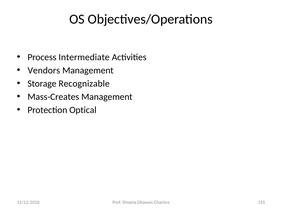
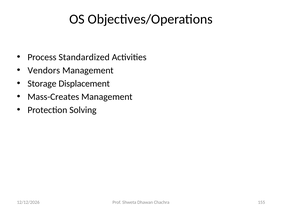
Intermediate: Intermediate -> Standardized
Recognizable: Recognizable -> Displacement
Optical: Optical -> Solving
